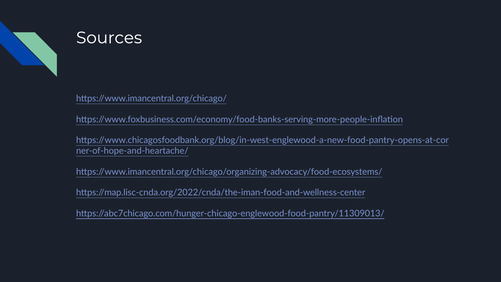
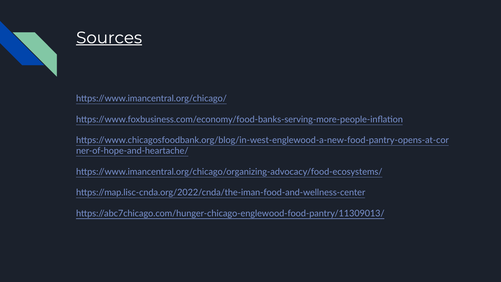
Sources underline: none -> present
